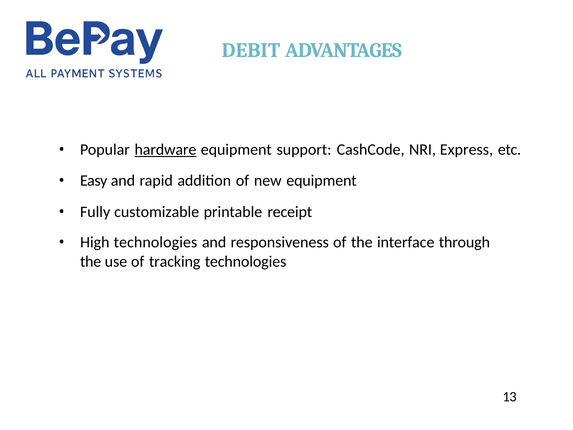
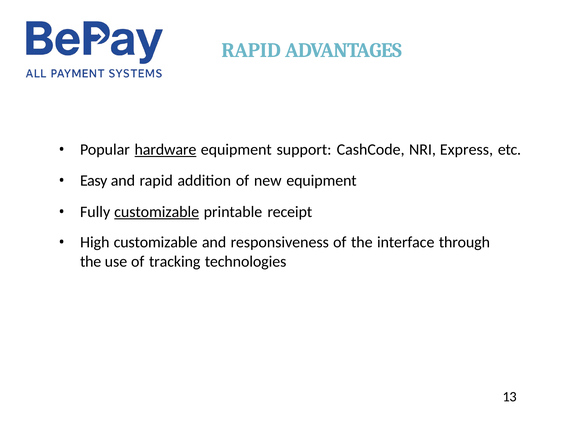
DEBIT at (251, 50): DEBIT -> RAPID
customizable at (157, 212) underline: none -> present
High technologies: technologies -> customizable
